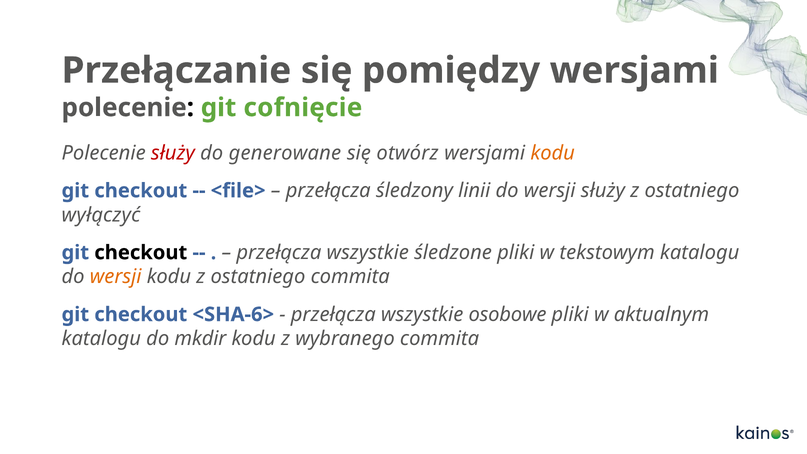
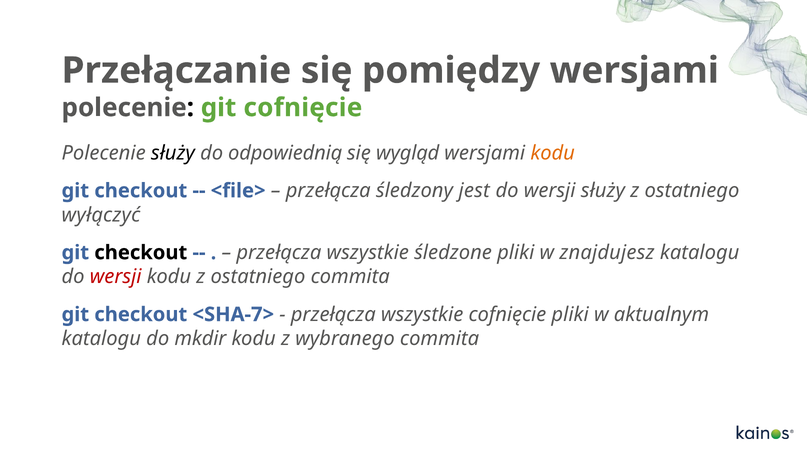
służy at (173, 153) colour: red -> black
generowane: generowane -> odpowiednią
otwórz: otwórz -> wygląd
linii: linii -> jest
tekstowym: tekstowym -> znajdujesz
wersji at (116, 277) colour: orange -> red
<SHA-6>: <SHA-6> -> <SHA-7>
wszystkie osobowe: osobowe -> cofnięcie
